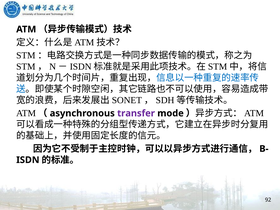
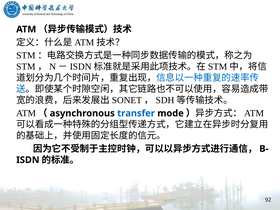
transfer colour: purple -> blue
